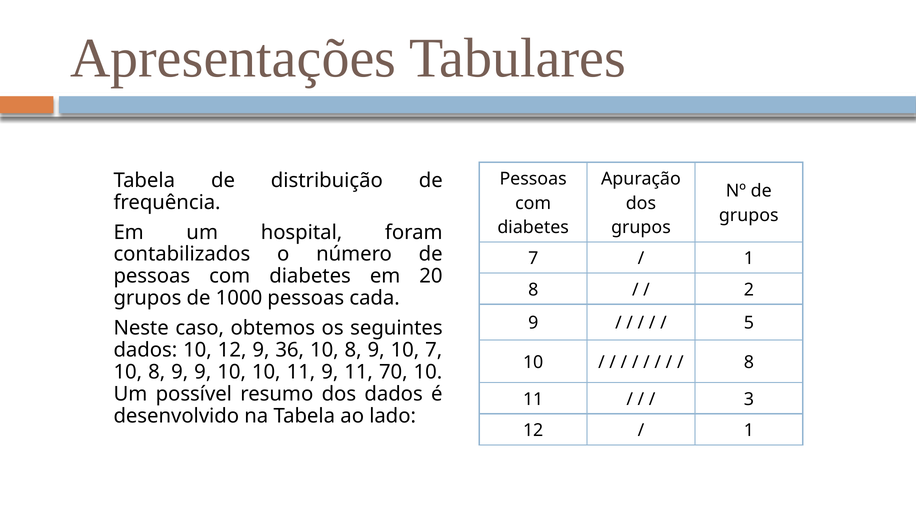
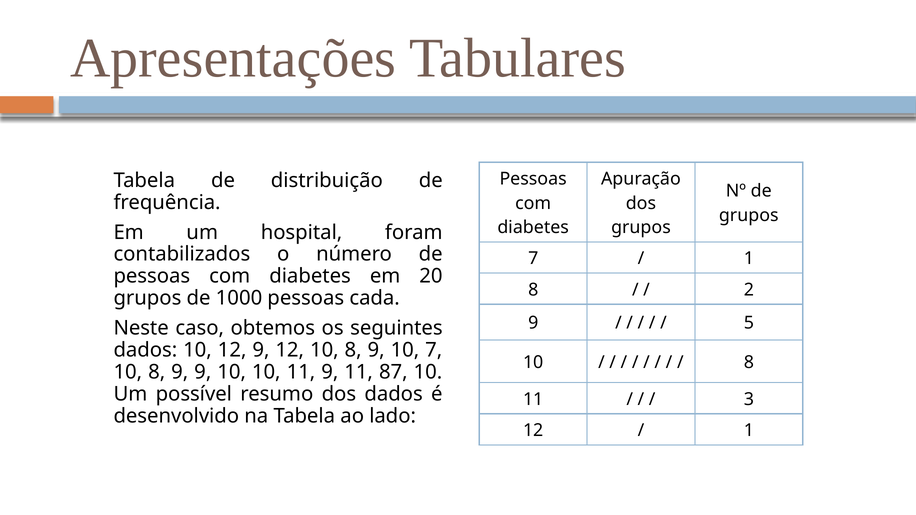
9 36: 36 -> 12
70: 70 -> 87
